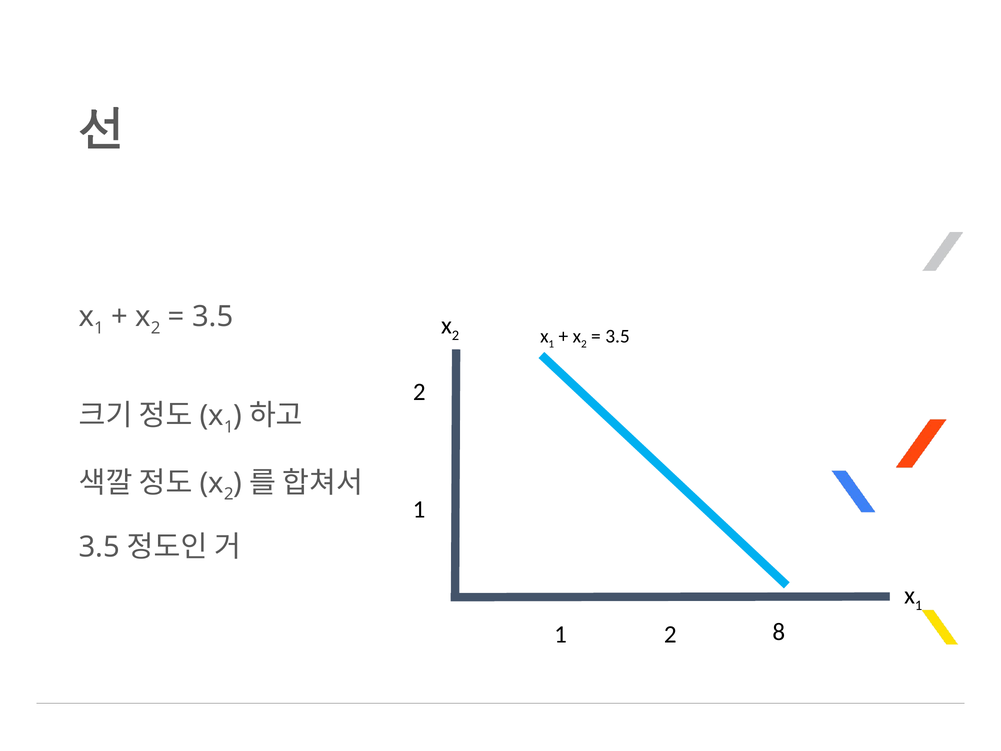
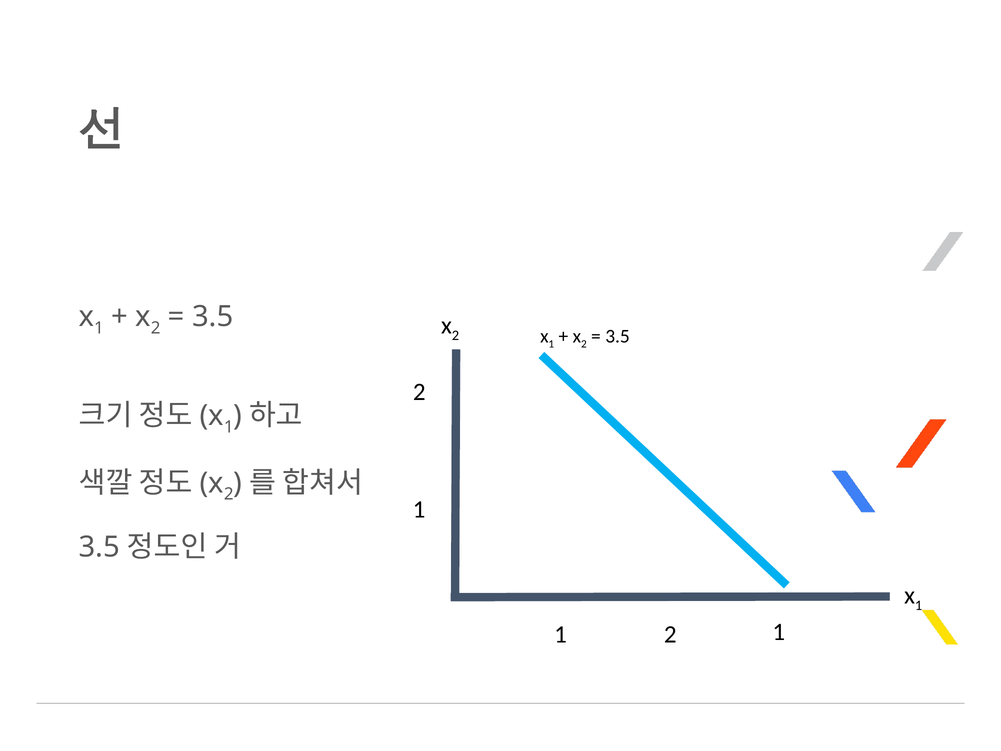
2 8: 8 -> 1
